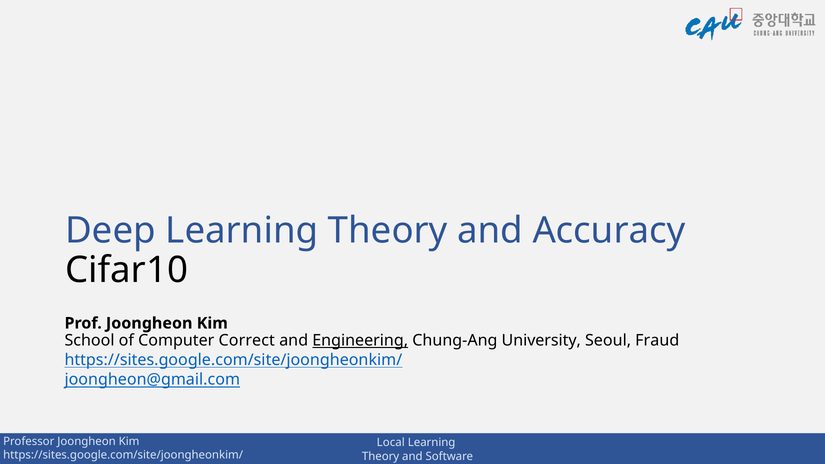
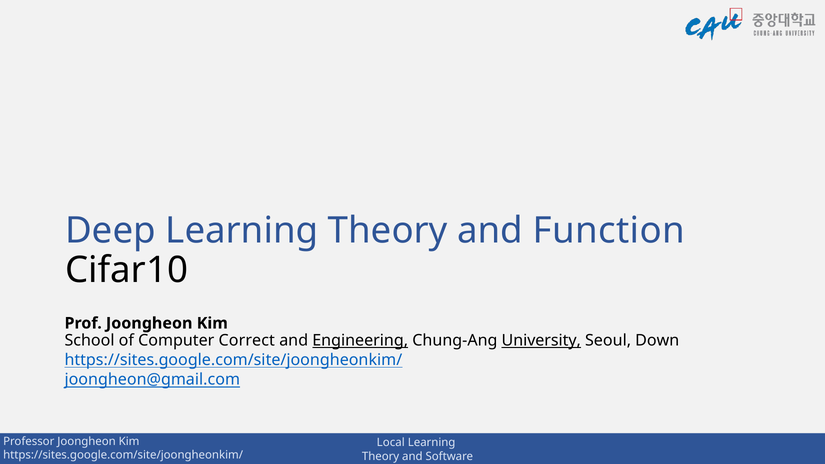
Accuracy: Accuracy -> Function
University underline: none -> present
Fraud: Fraud -> Down
